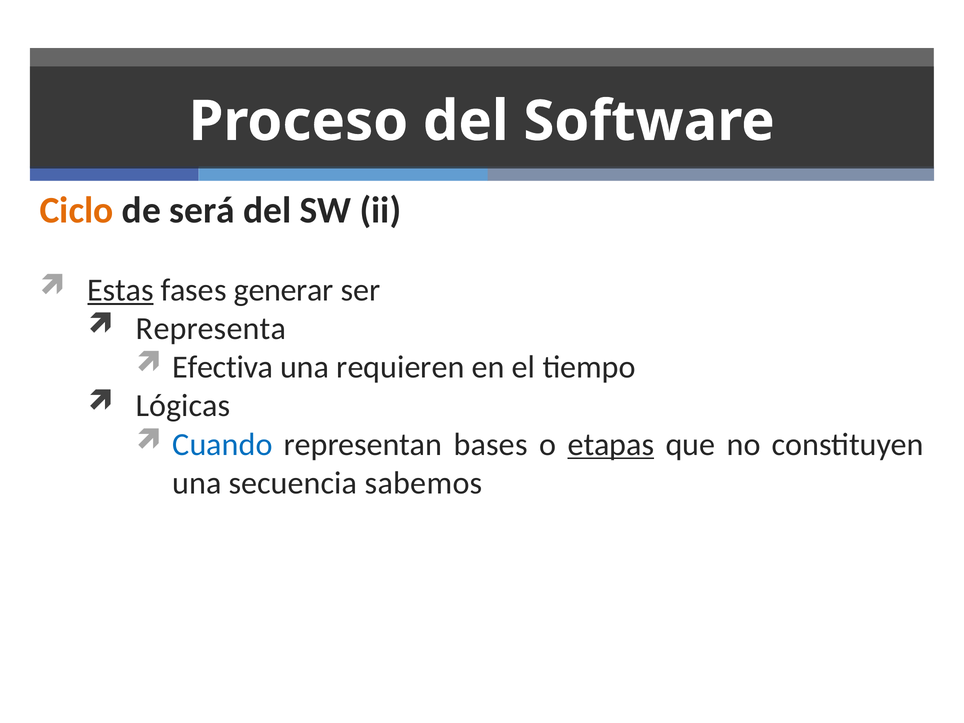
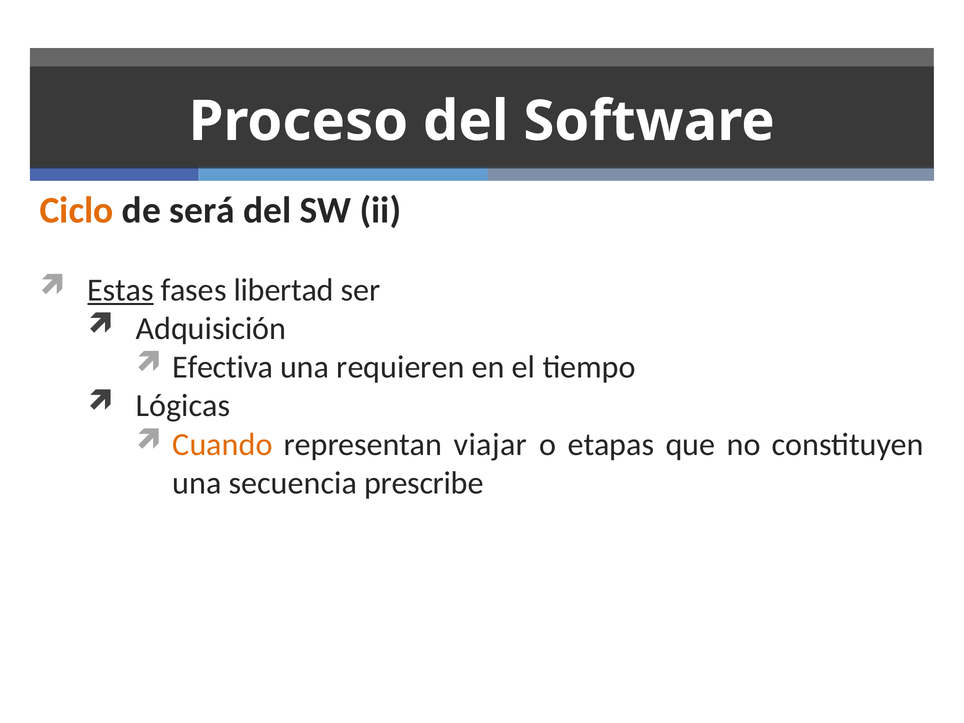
generar: generar -> libertad
Representa: Representa -> Adquisición
Cuando colour: blue -> orange
bases: bases -> viajar
etapas underline: present -> none
sabemos: sabemos -> prescribe
